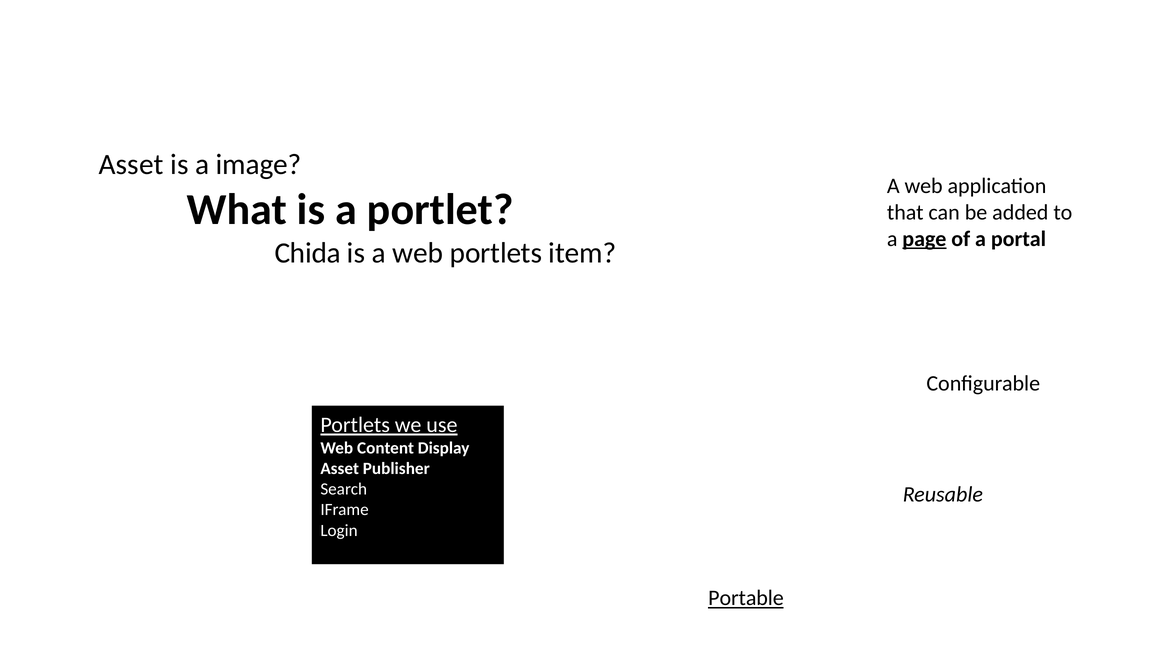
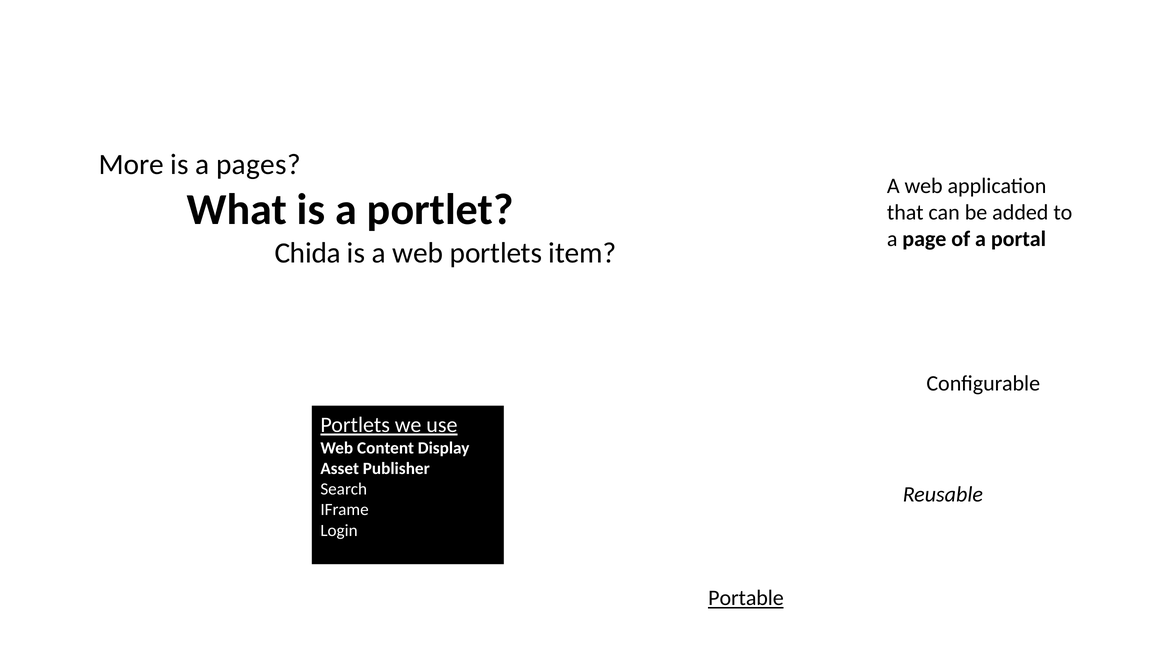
Asset at (131, 165): Asset -> More
image: image -> pages
page underline: present -> none
